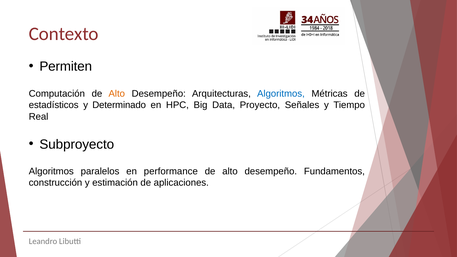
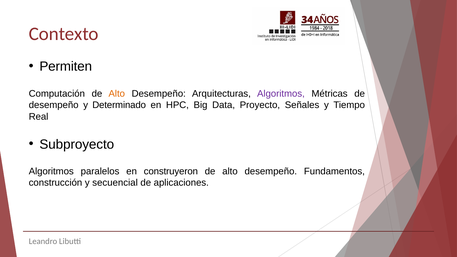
Algoritmos at (281, 94) colour: blue -> purple
estadísticos at (54, 105): estadísticos -> desempeño
performance: performance -> construyeron
estimación: estimación -> secuencial
